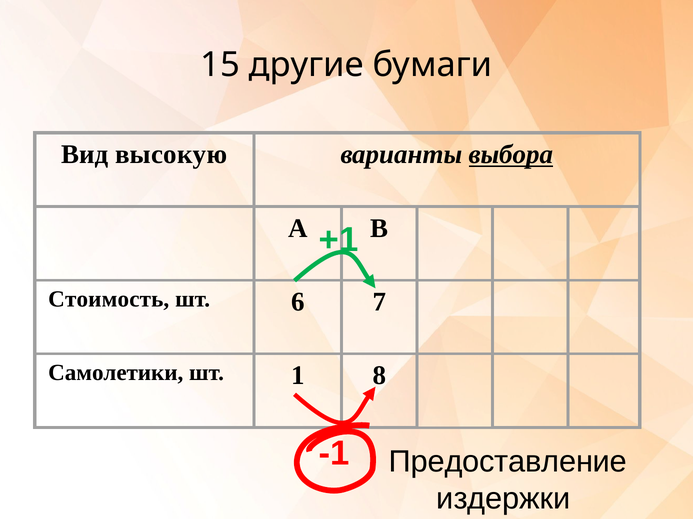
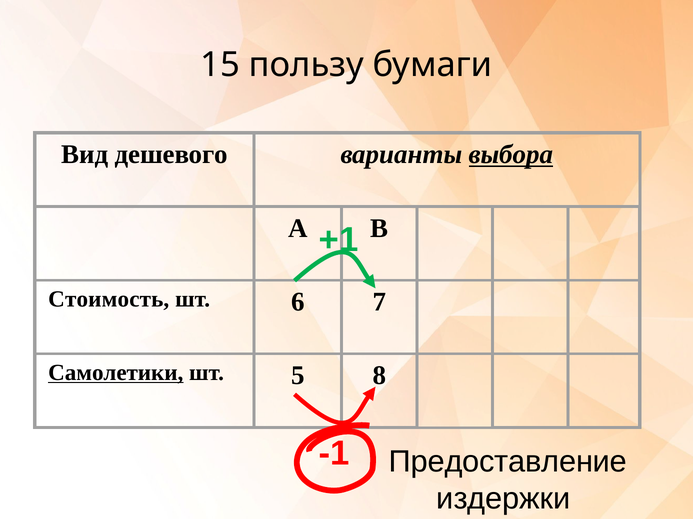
другие: другие -> пользу
высокую: высокую -> дешевого
Самолетики underline: none -> present
1: 1 -> 5
